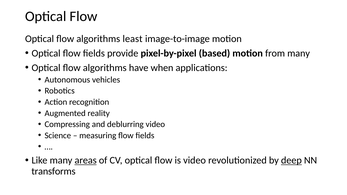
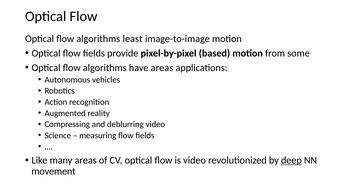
from many: many -> some
have when: when -> areas
areas at (86, 161) underline: present -> none
transforms: transforms -> movement
